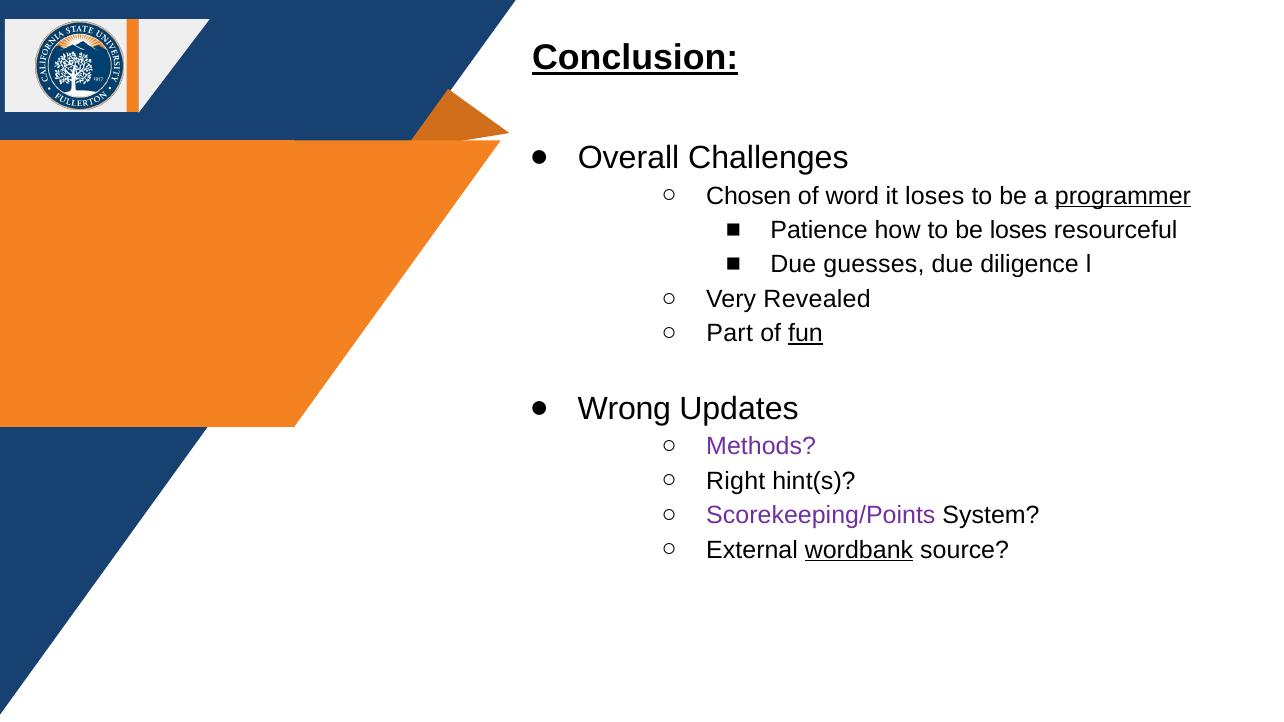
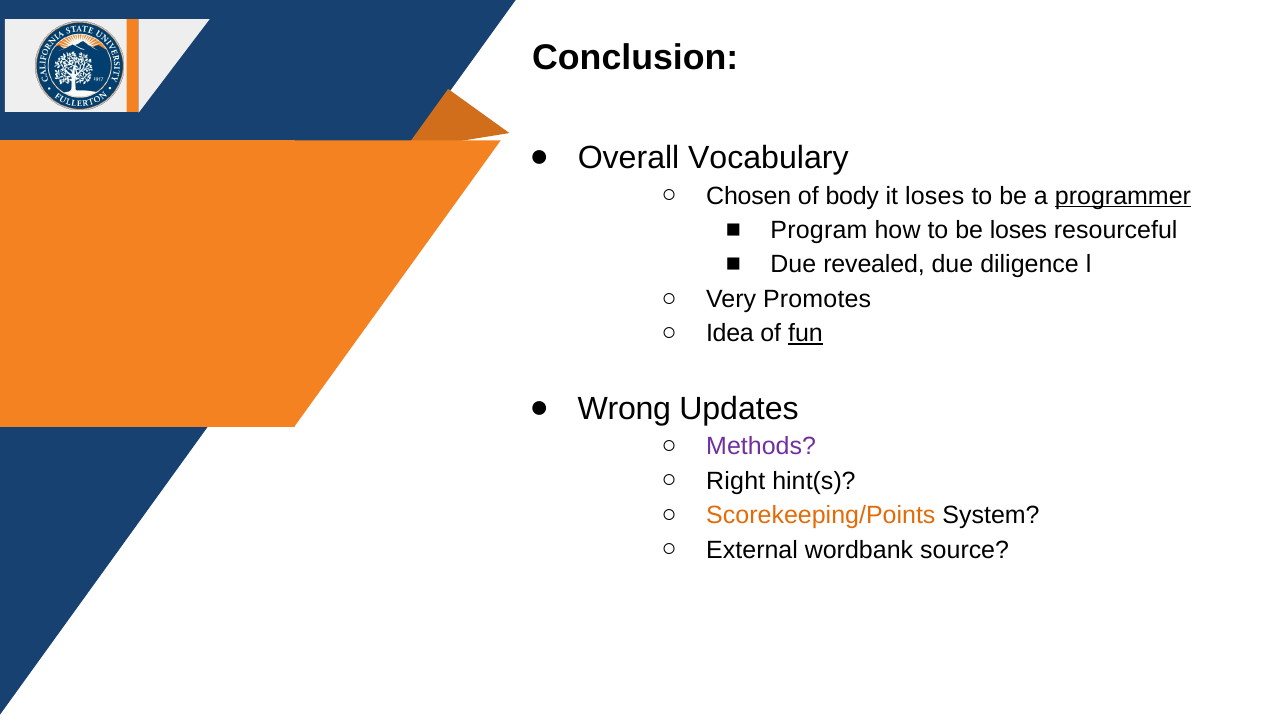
Conclusion underline: present -> none
Challenges: Challenges -> Vocabulary
word: word -> body
Patience: Patience -> Program
guesses: guesses -> revealed
Revealed: Revealed -> Promotes
Part: Part -> Idea
Scorekeeping/Points colour: purple -> orange
wordbank underline: present -> none
